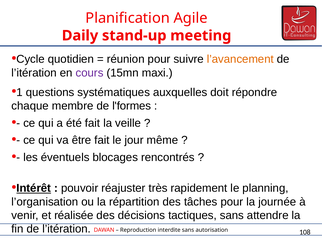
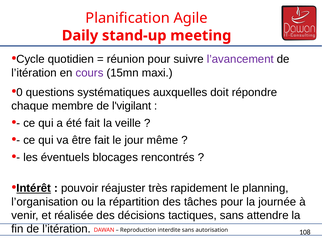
l’avancement colour: orange -> purple
1: 1 -> 0
l'formes: l'formes -> l'vigilant
